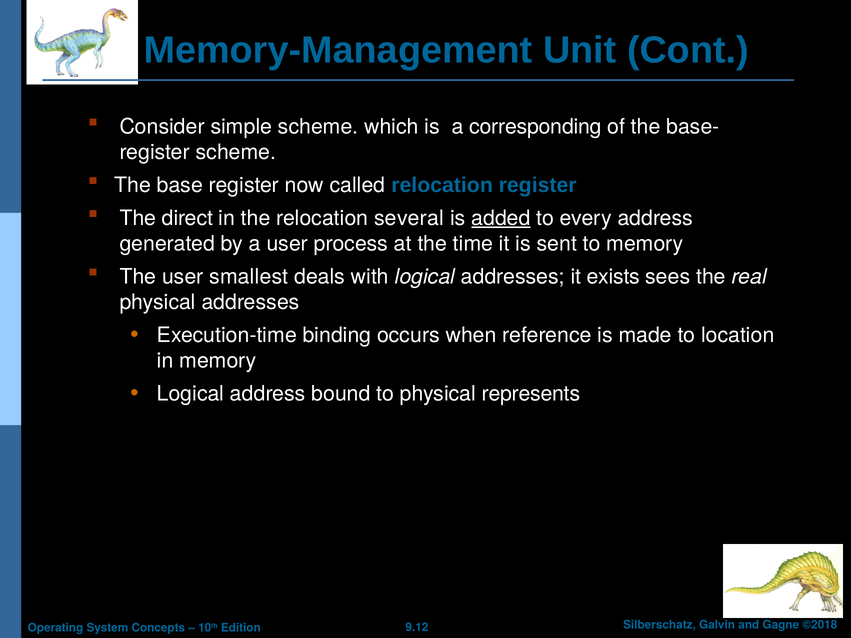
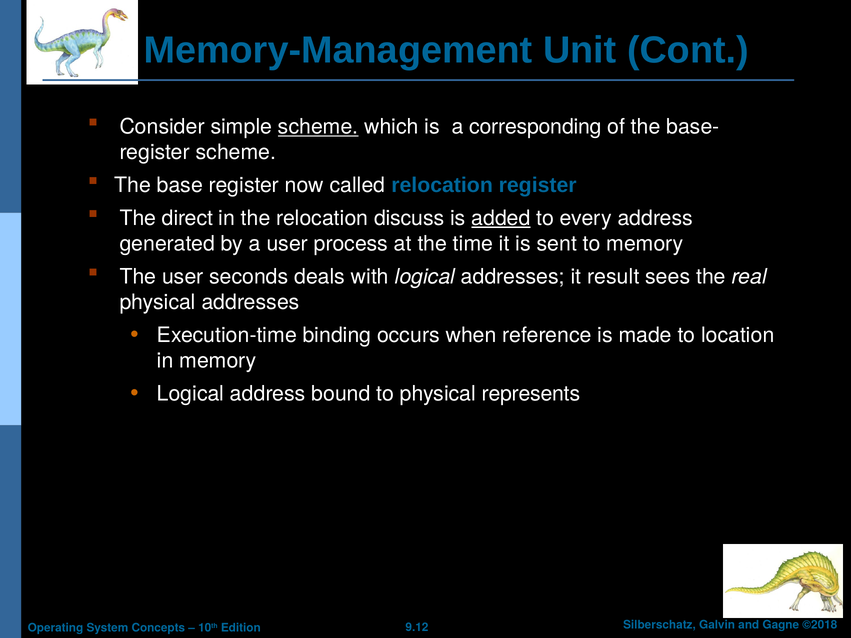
scheme at (318, 127) underline: none -> present
several: several -> discuss
smallest: smallest -> seconds
exists: exists -> result
